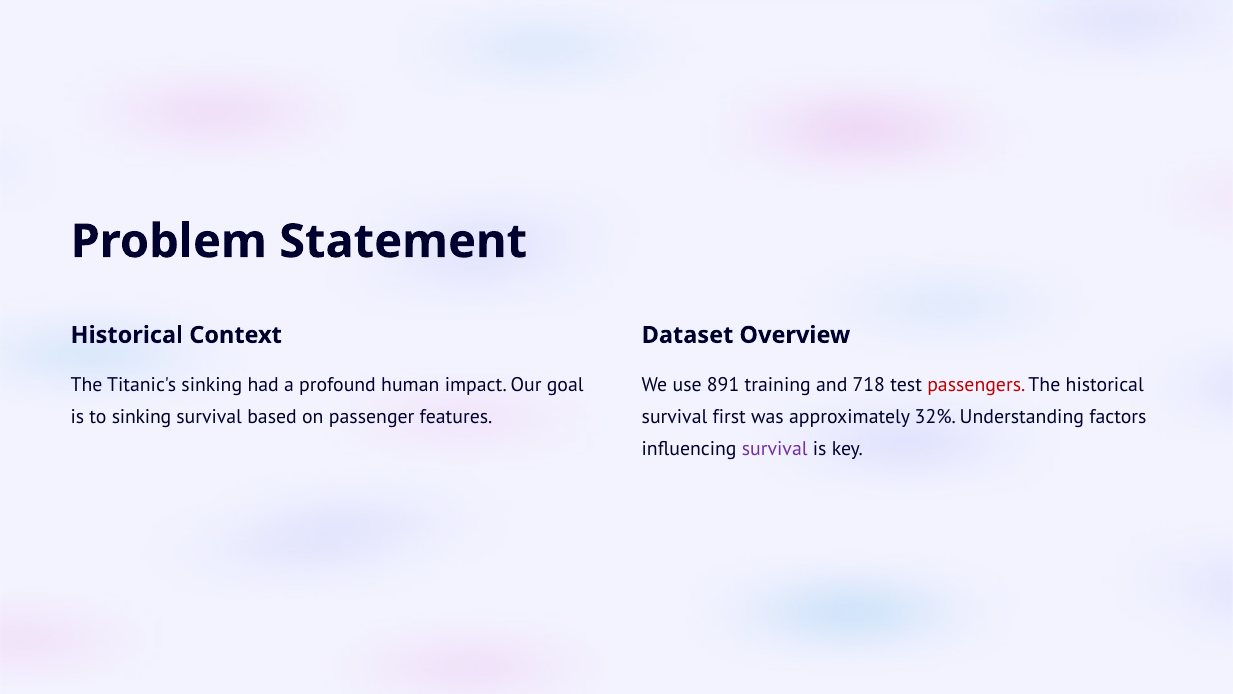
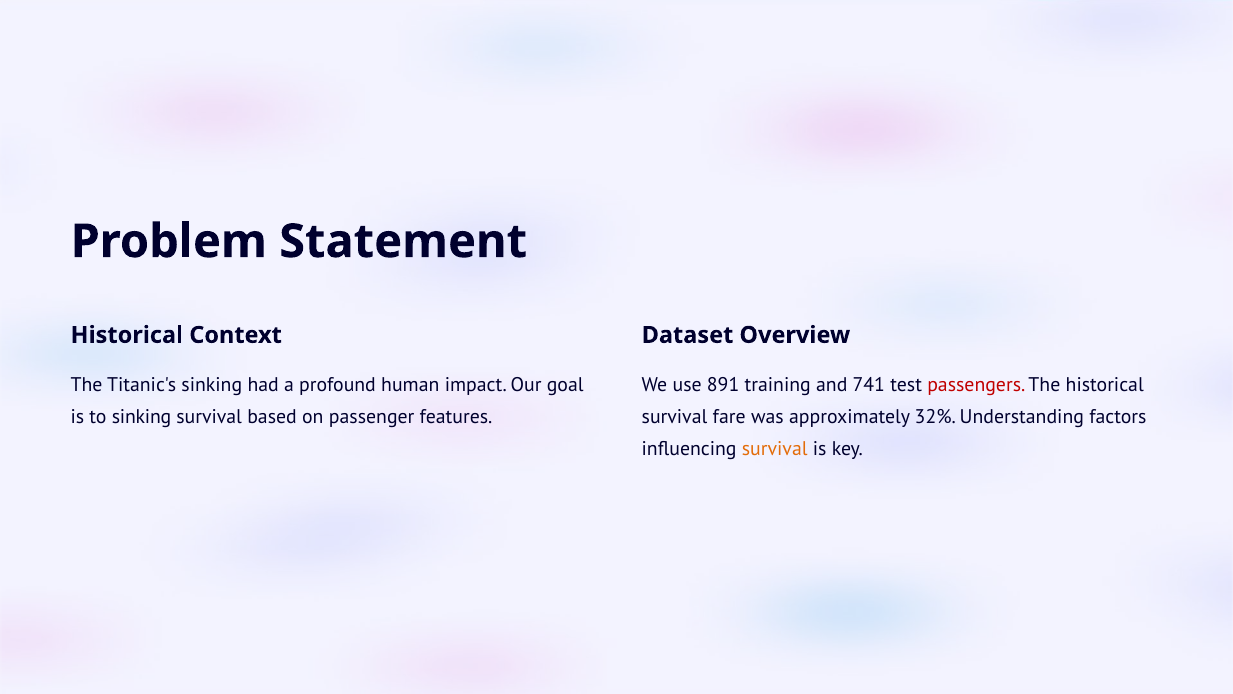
718: 718 -> 741
first: first -> fare
survival at (775, 449) colour: purple -> orange
